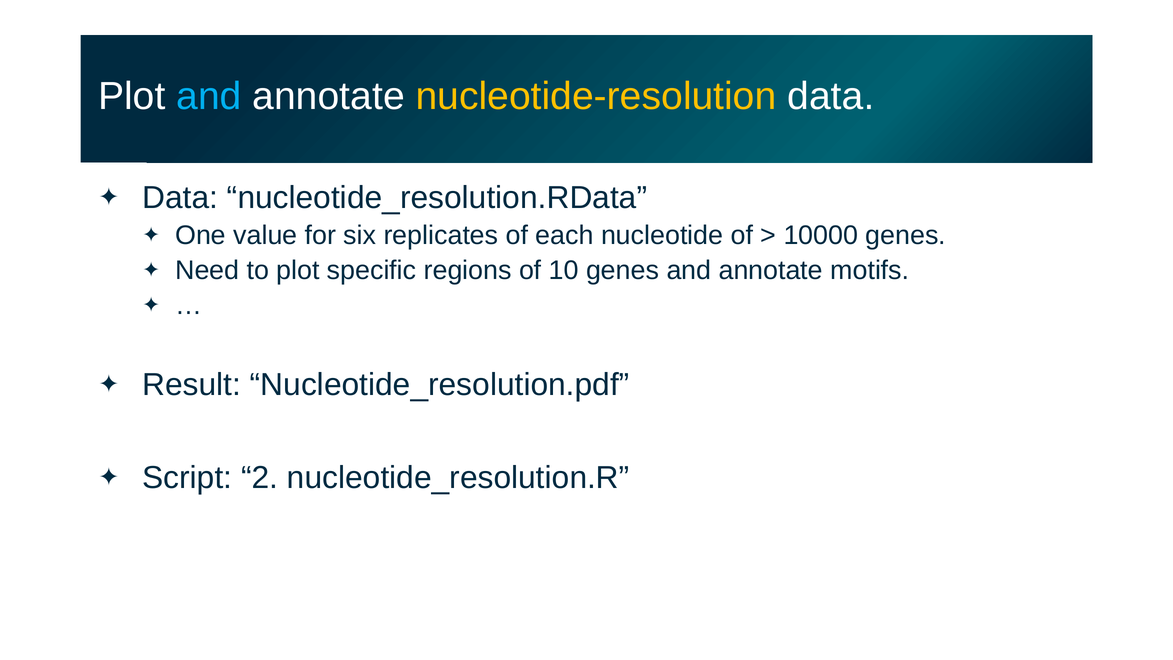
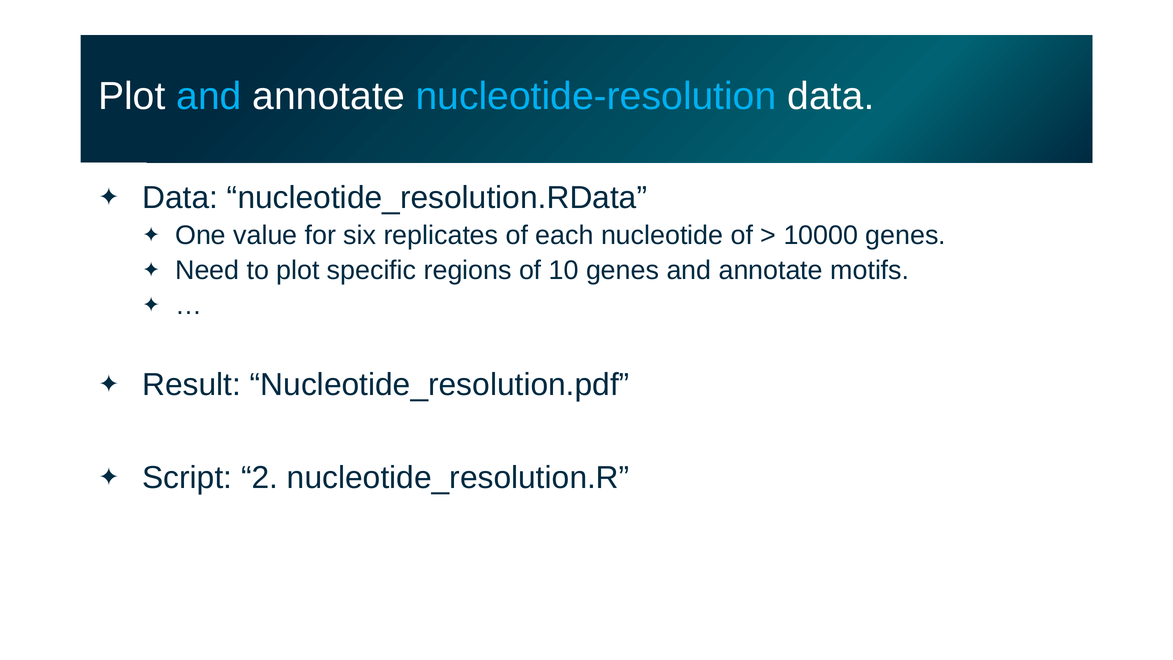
nucleotide-resolution colour: yellow -> light blue
